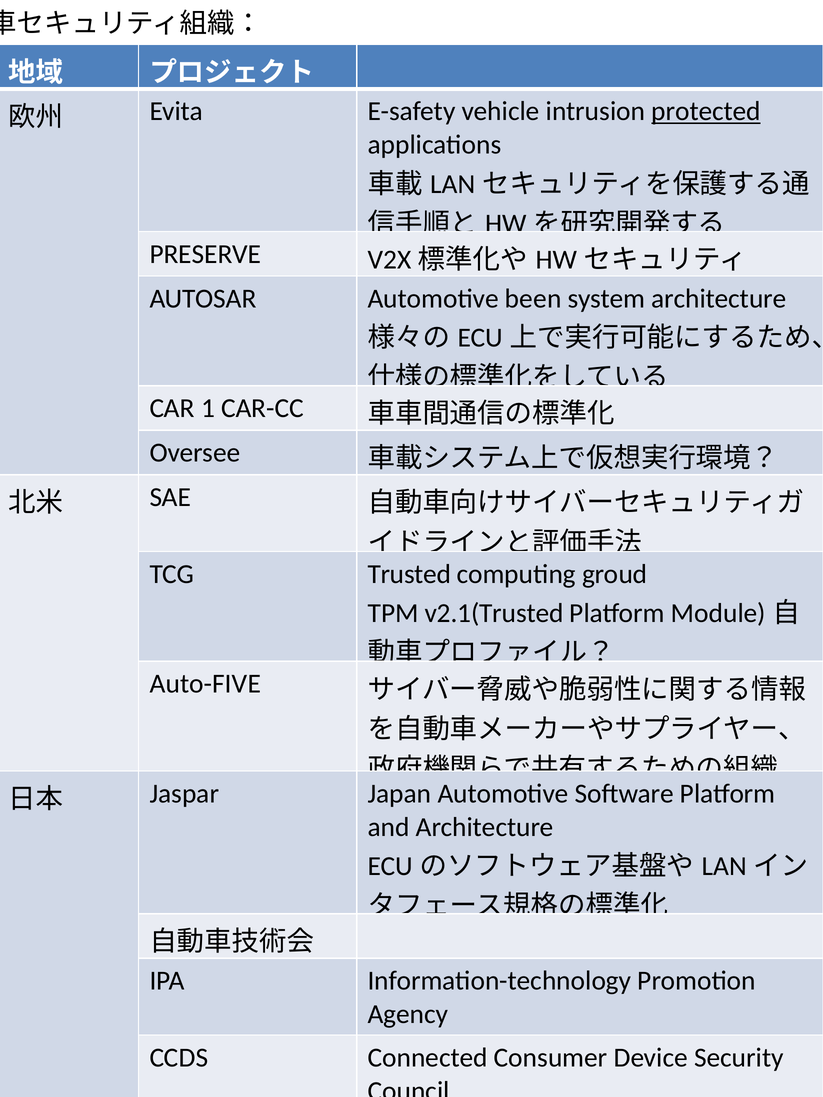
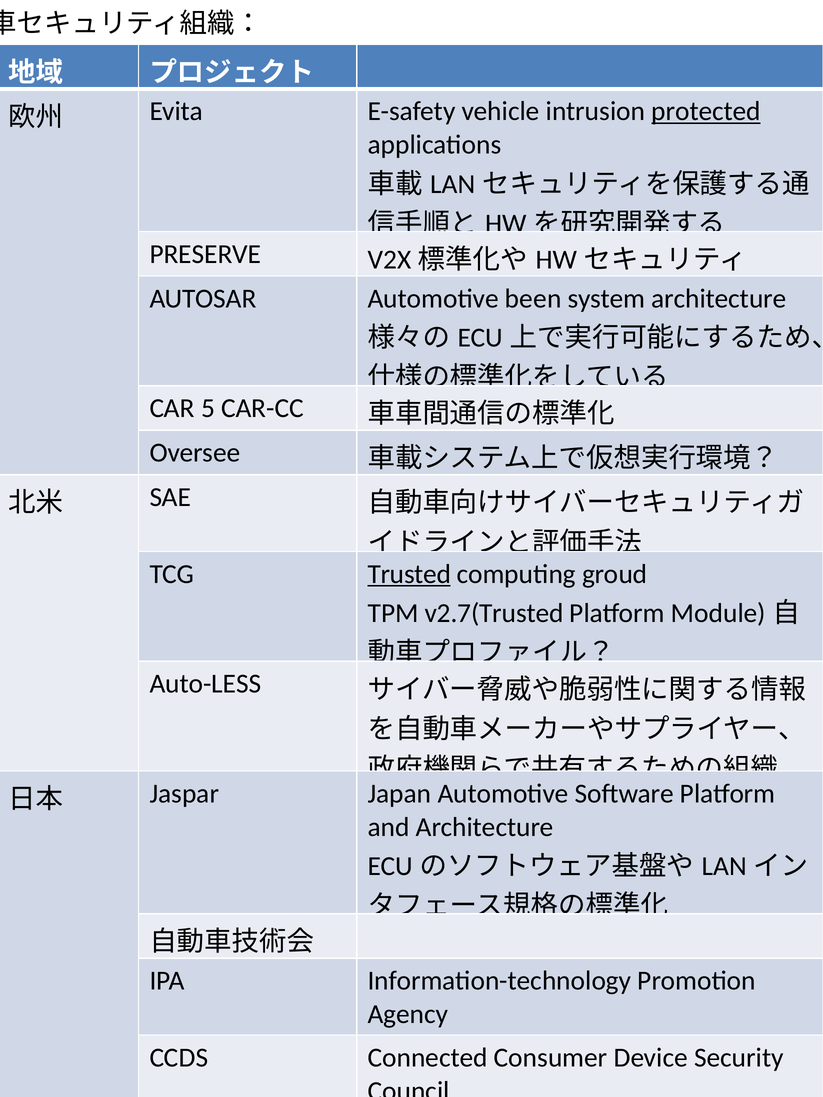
1: 1 -> 5
Trusted underline: none -> present
v2.1(Trusted: v2.1(Trusted -> v2.7(Trusted
Auto-FIVE: Auto-FIVE -> Auto-LESS
